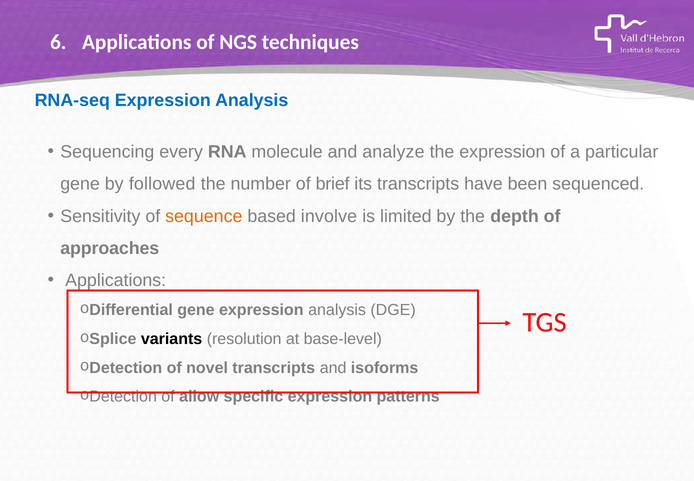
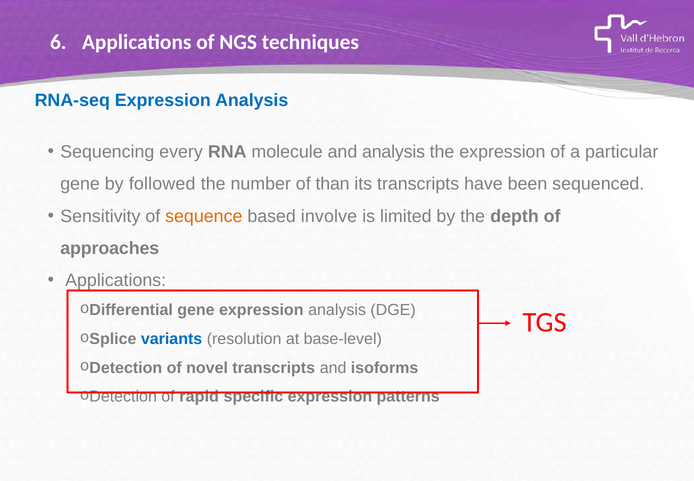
and analyze: analyze -> analysis
brief: brief -> than
variants colour: black -> blue
allow: allow -> rapid
